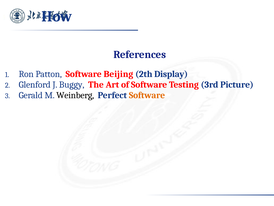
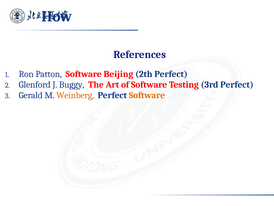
2th Display: Display -> Perfect
3rd Picture: Picture -> Perfect
Weinberg colour: black -> orange
